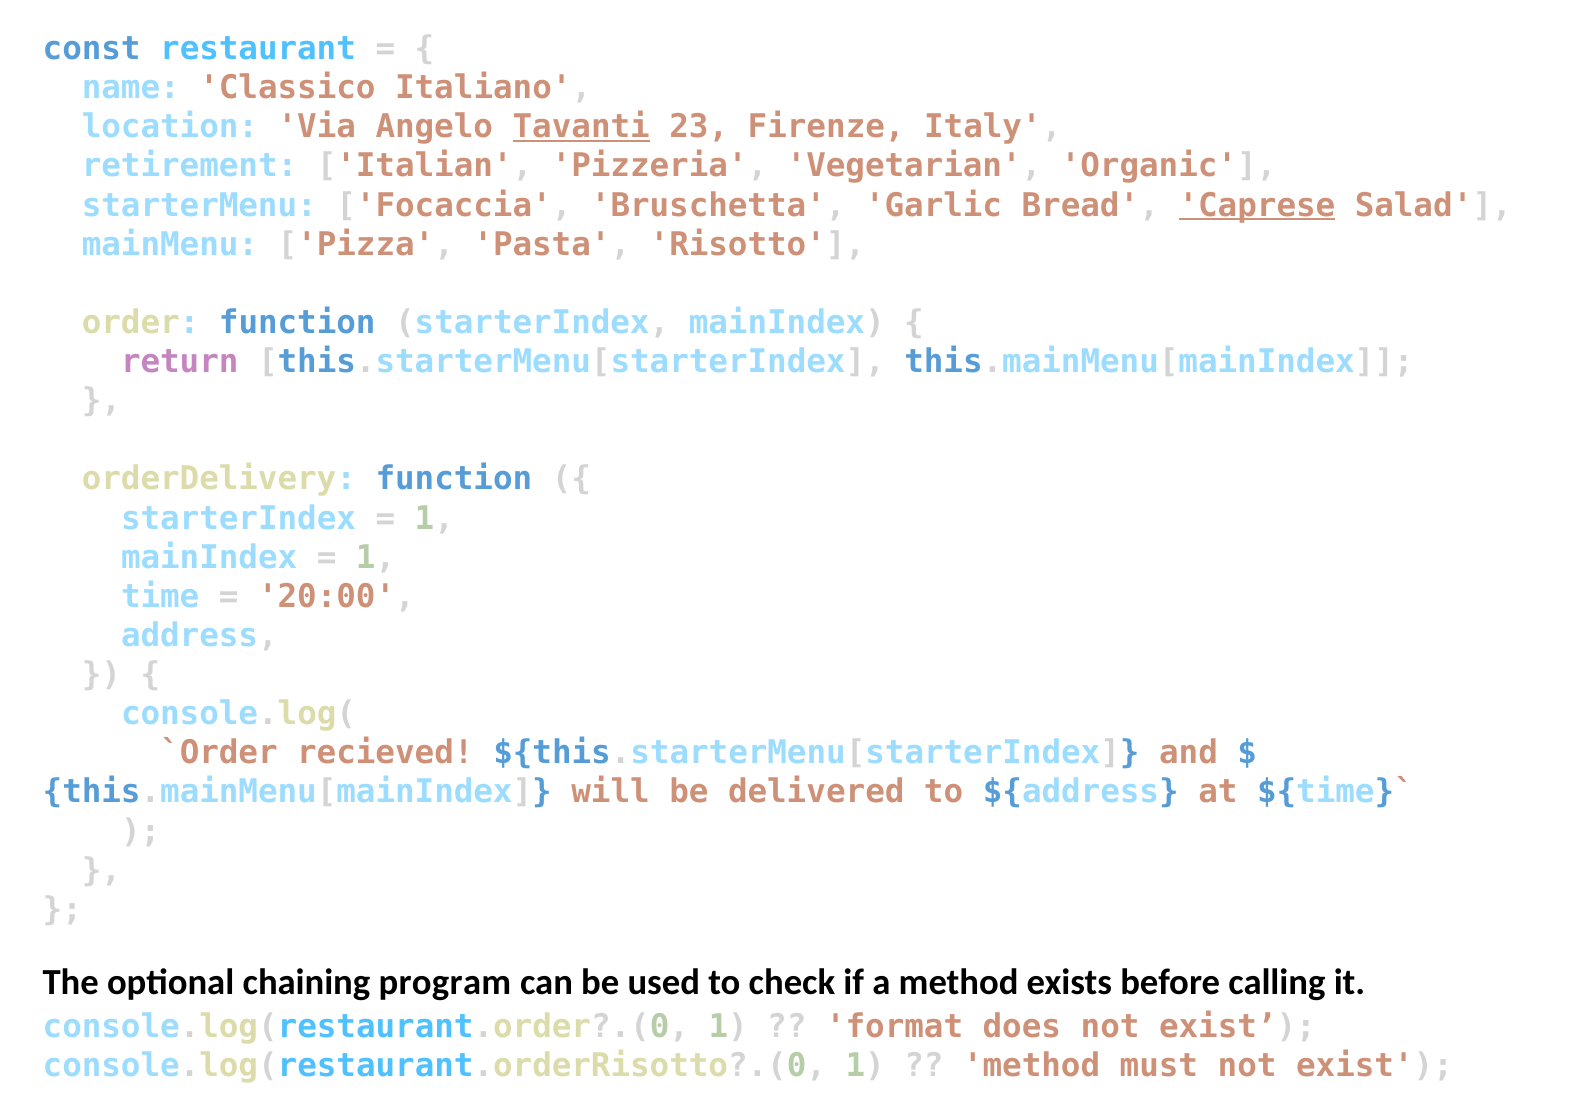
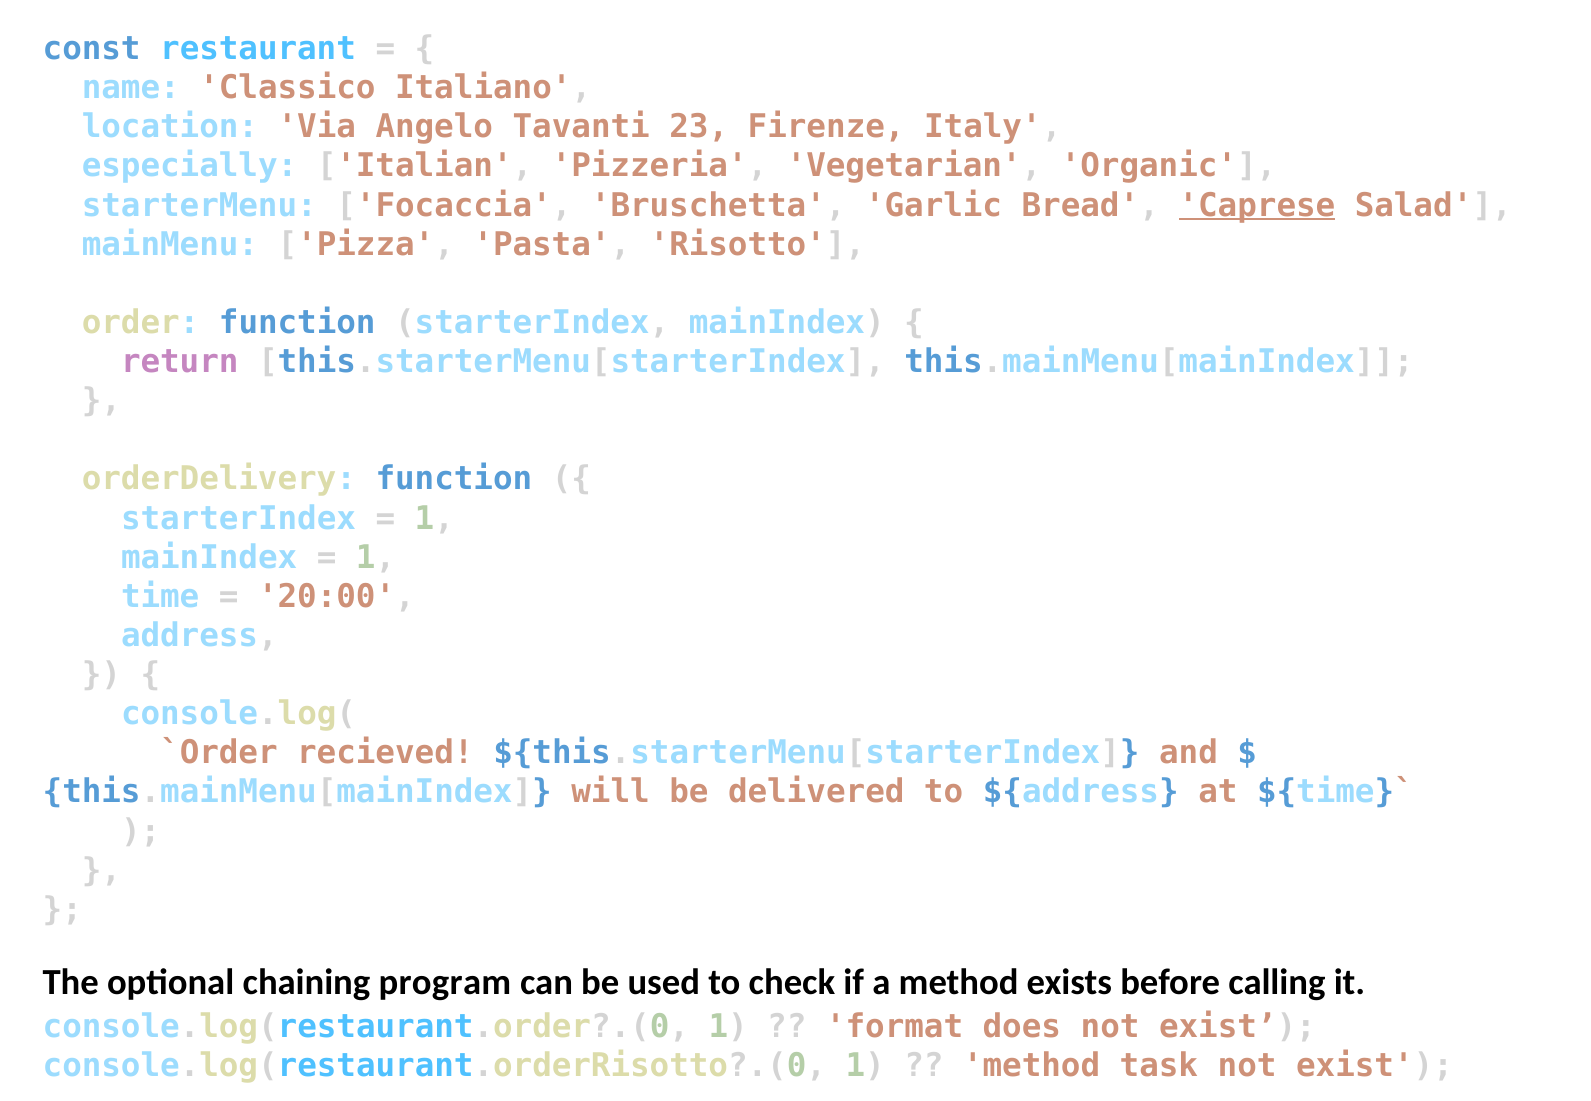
Tavanti underline: present -> none
retirement: retirement -> especially
must: must -> task
